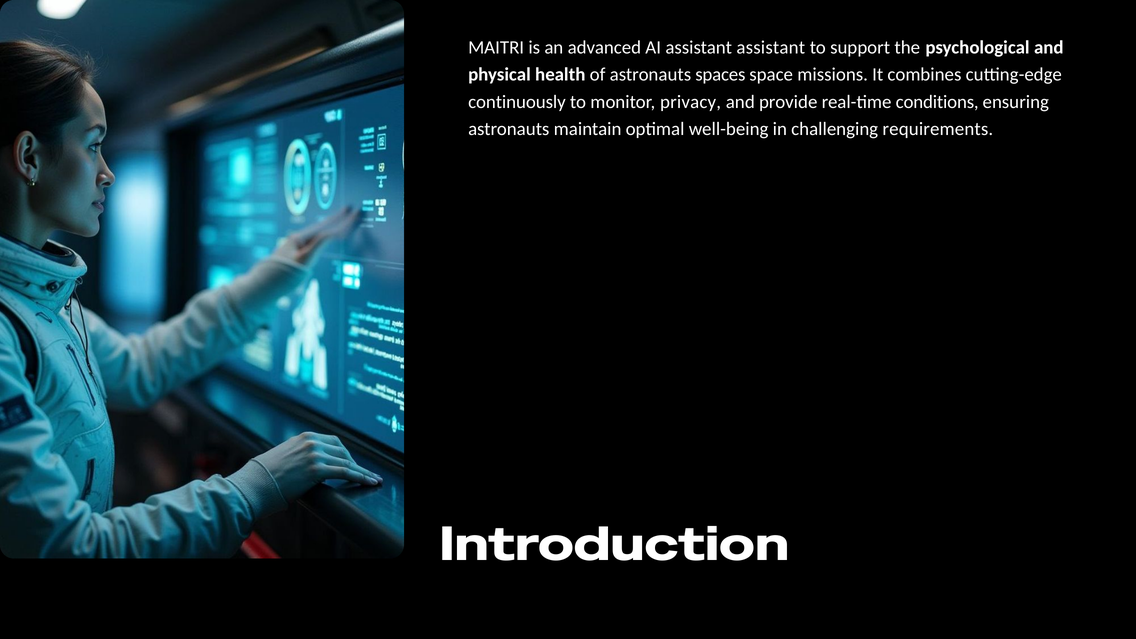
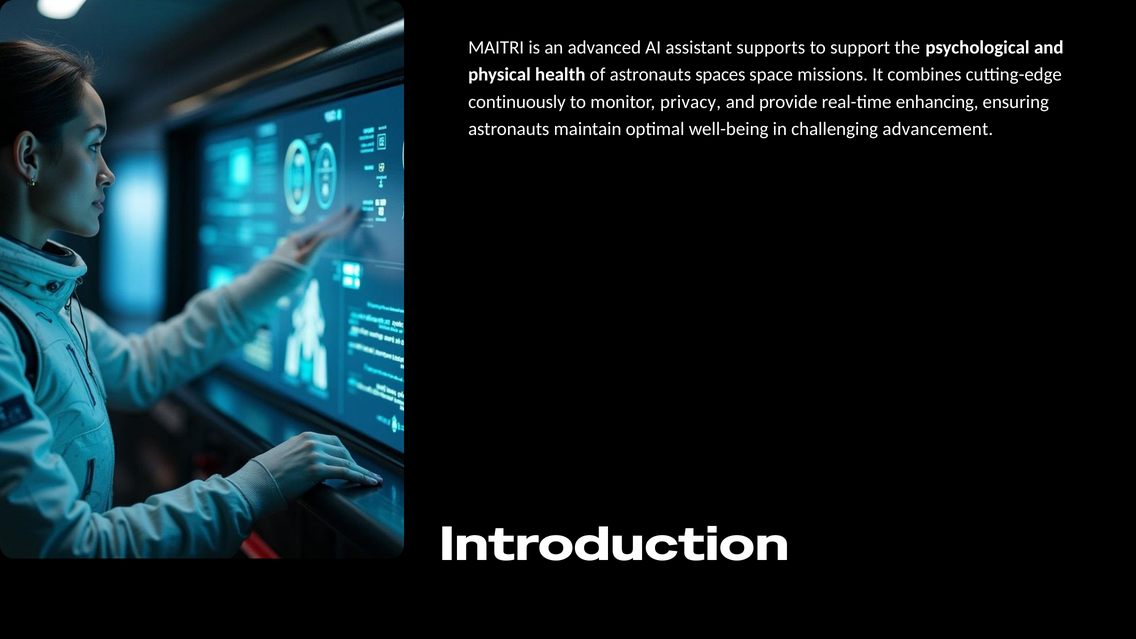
assistant assistant: assistant -> supports
conditions: conditions -> enhancing
requirements: requirements -> advancement
